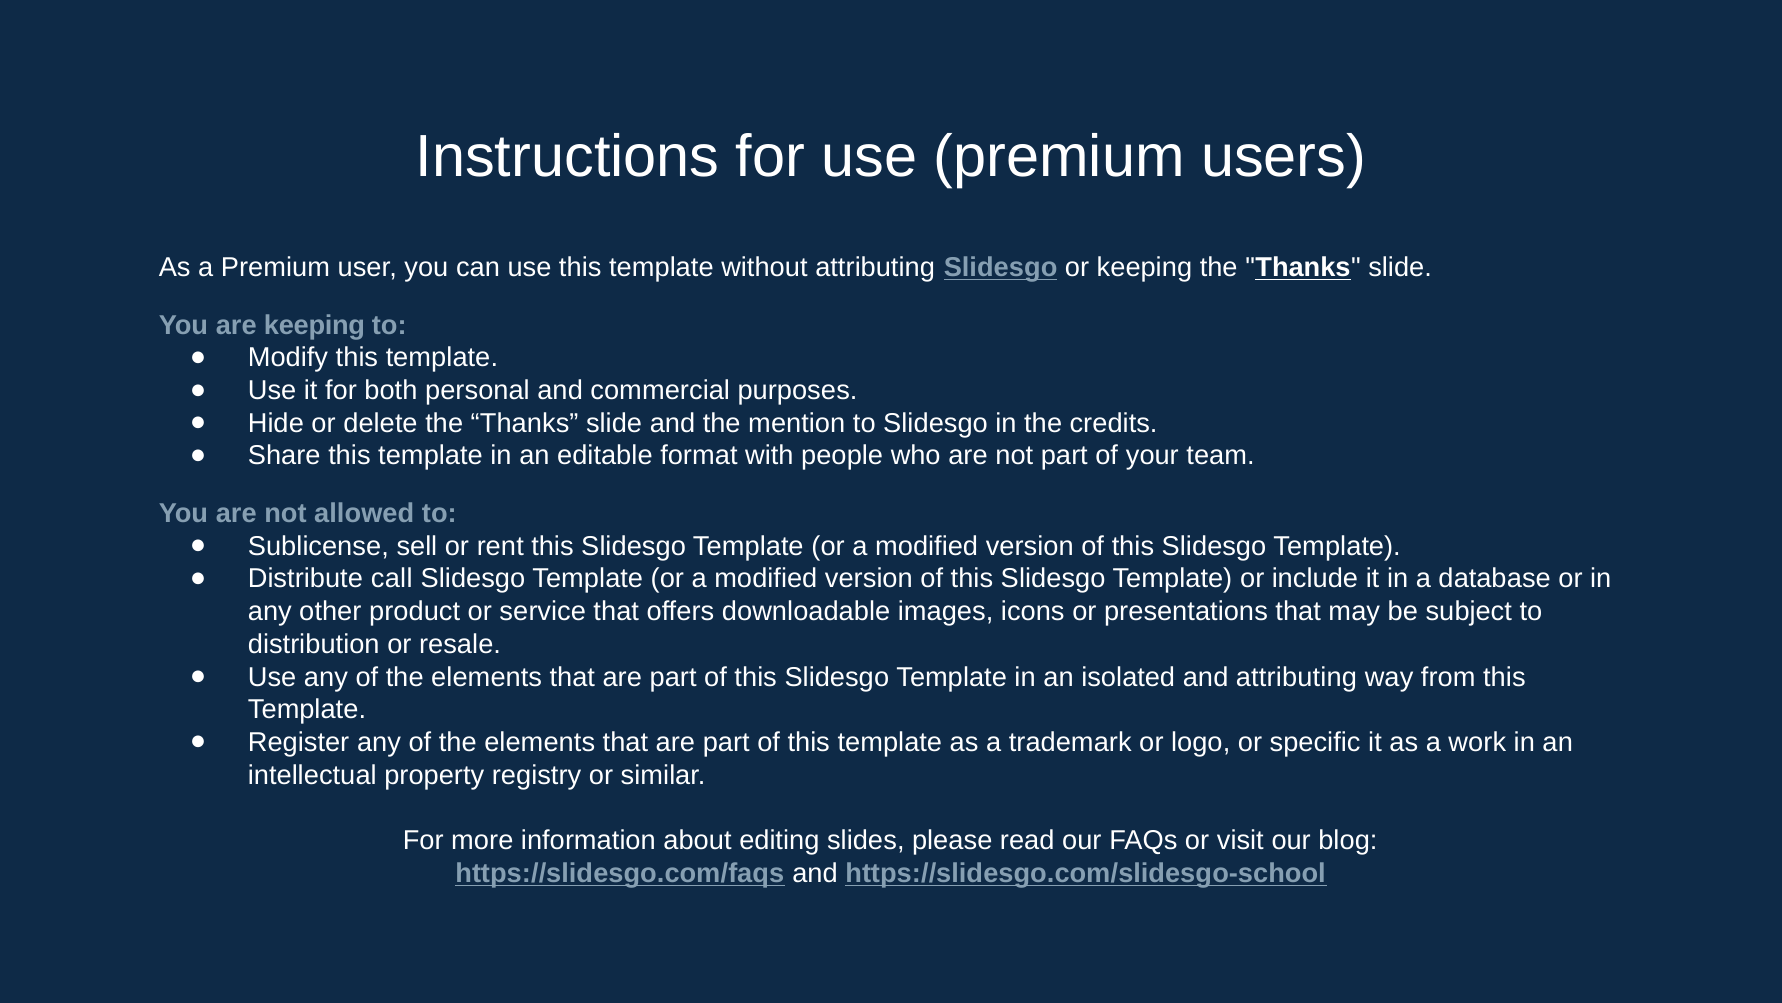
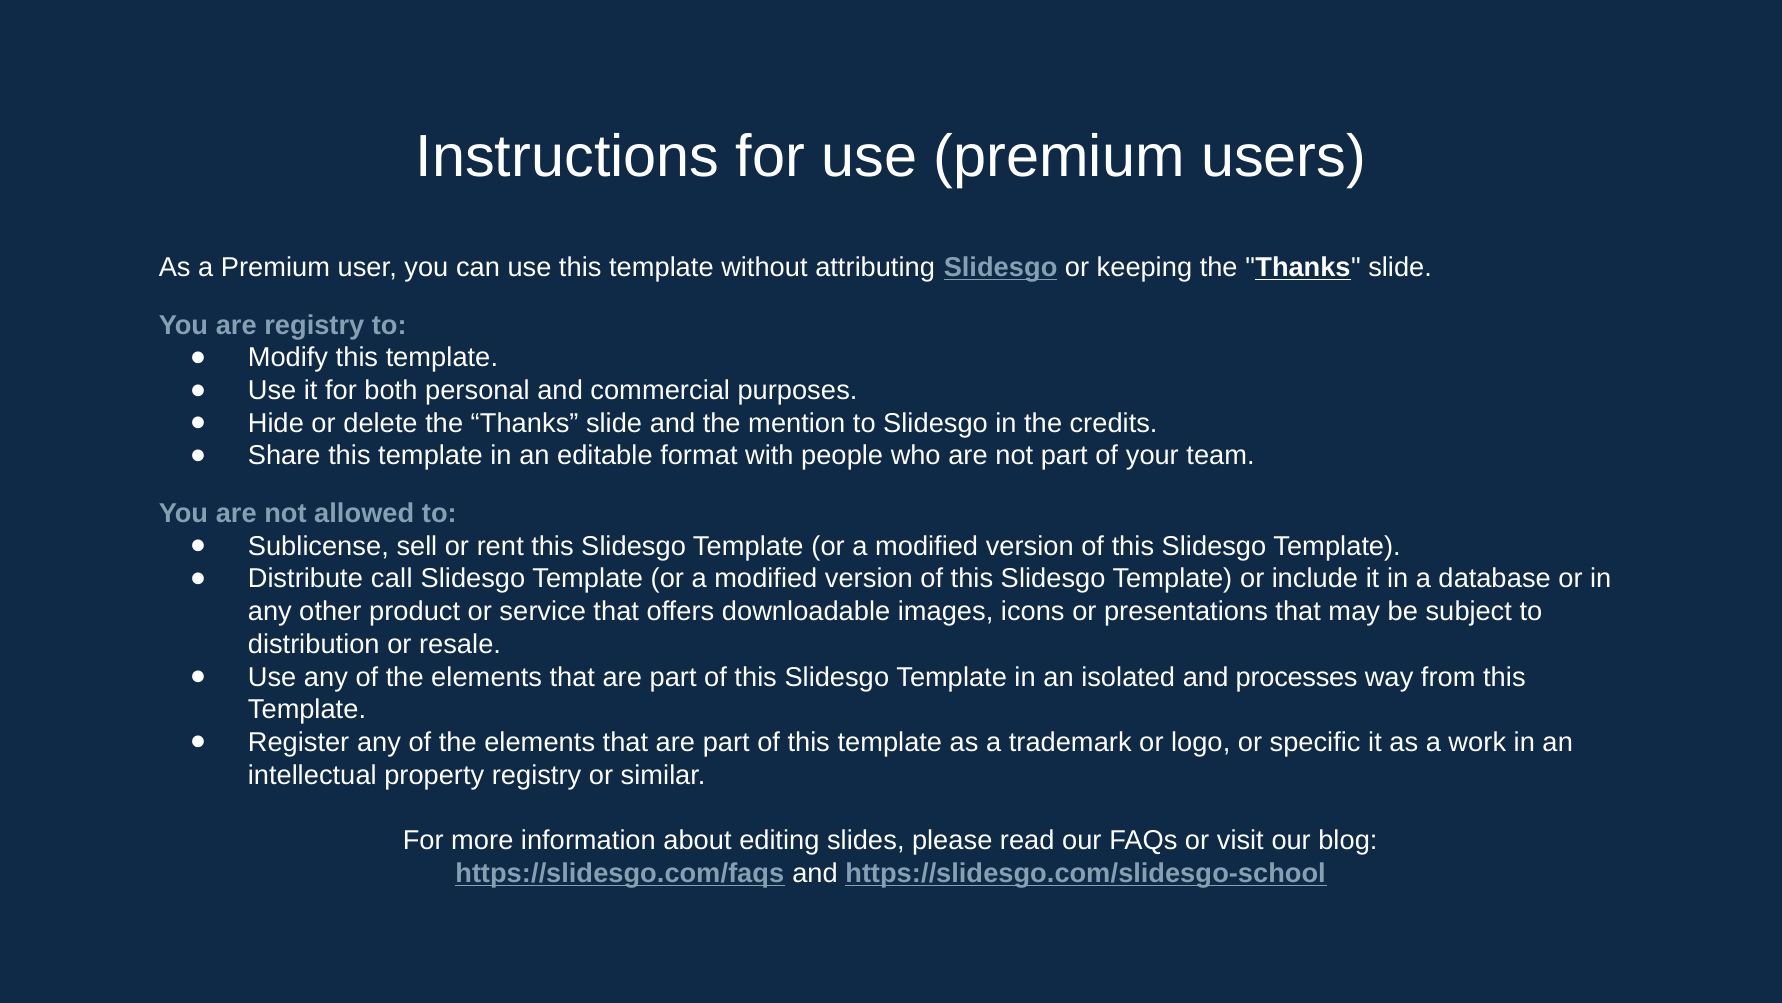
are keeping: keeping -> registry
and attributing: attributing -> processes
